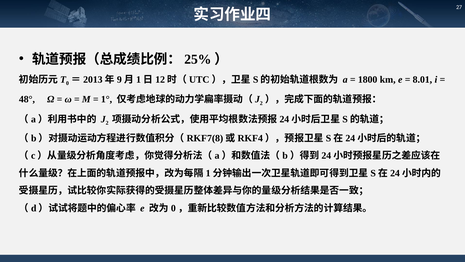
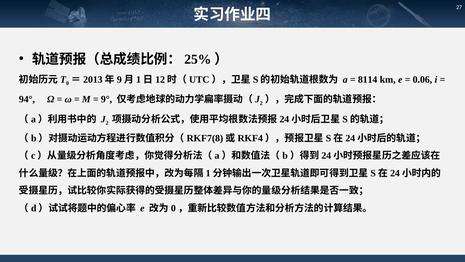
1800: 1800 -> 8114
8.01: 8.01 -> 0.06
48°: 48° -> 94°
1°: 1° -> 9°
